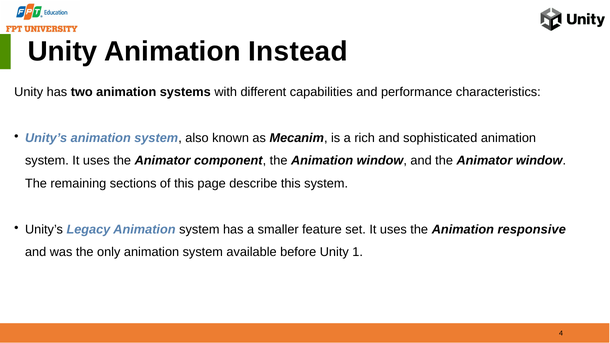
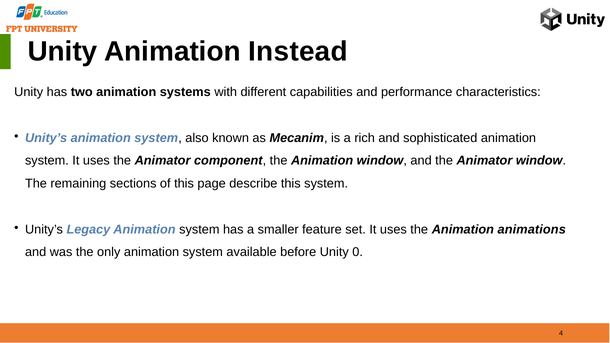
responsive: responsive -> animations
1: 1 -> 0
